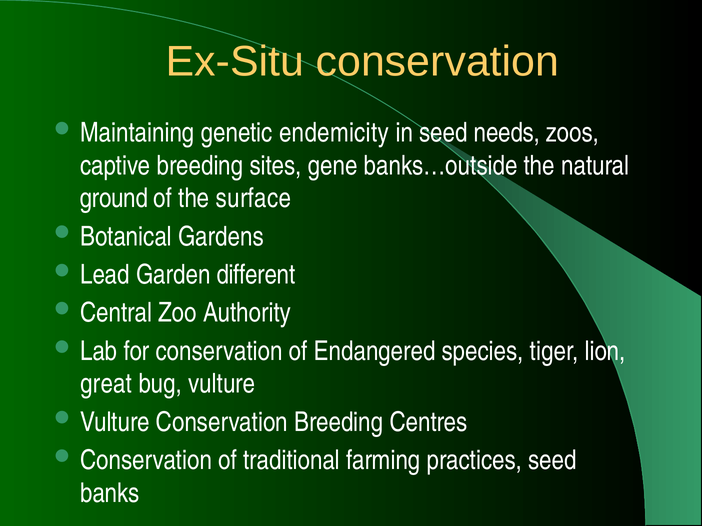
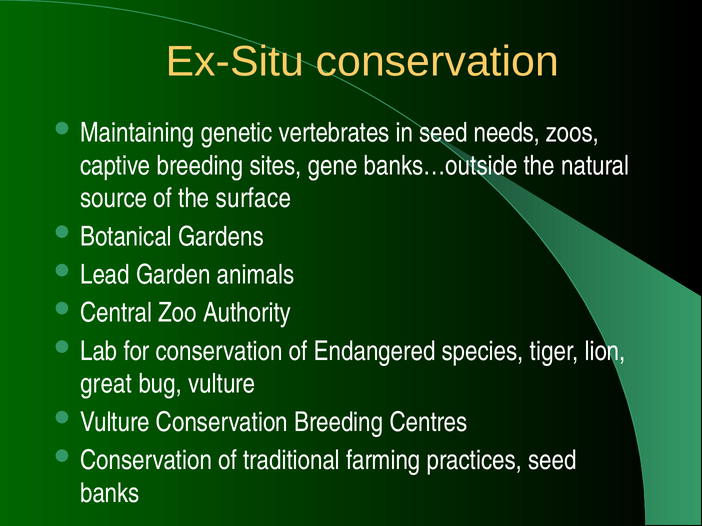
endemicity: endemicity -> vertebrates
ground: ground -> source
different: different -> animals
